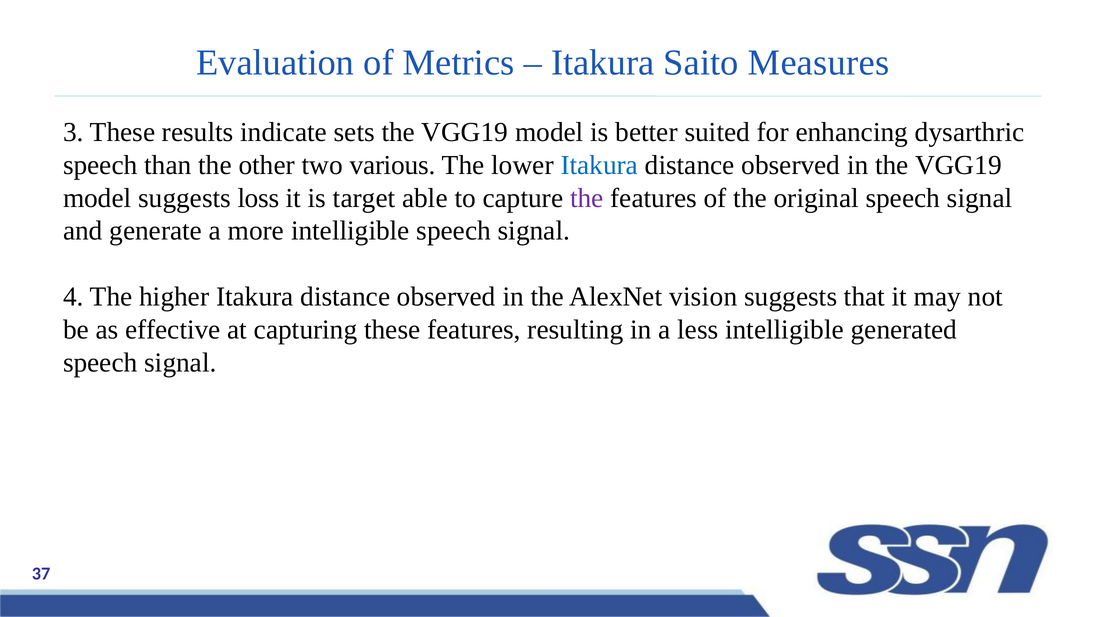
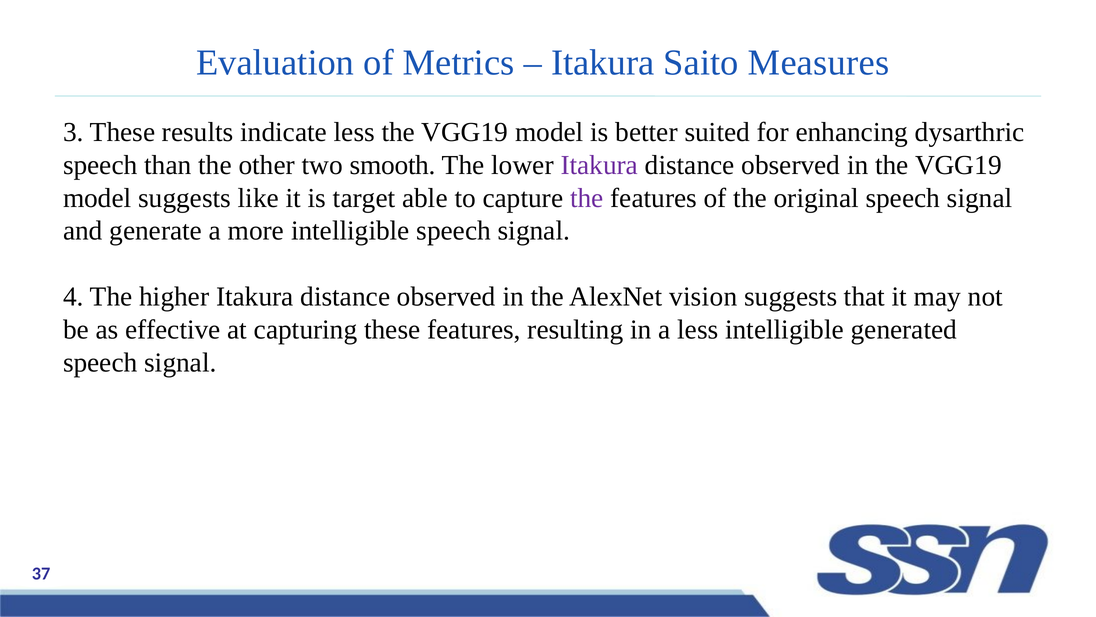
indicate sets: sets -> less
various: various -> smooth
Itakura at (599, 165) colour: blue -> purple
loss: loss -> like
